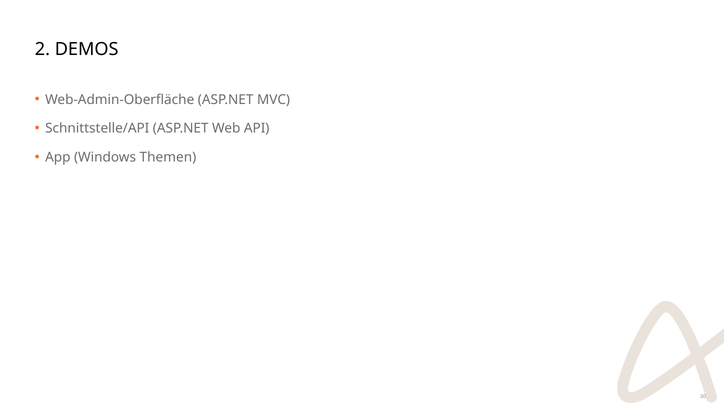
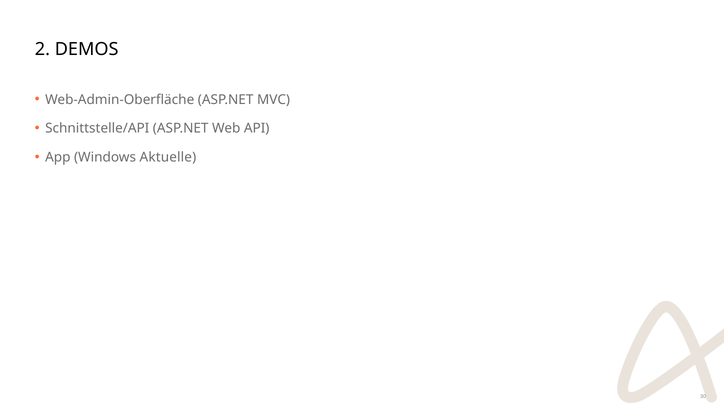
Themen: Themen -> Aktuelle
